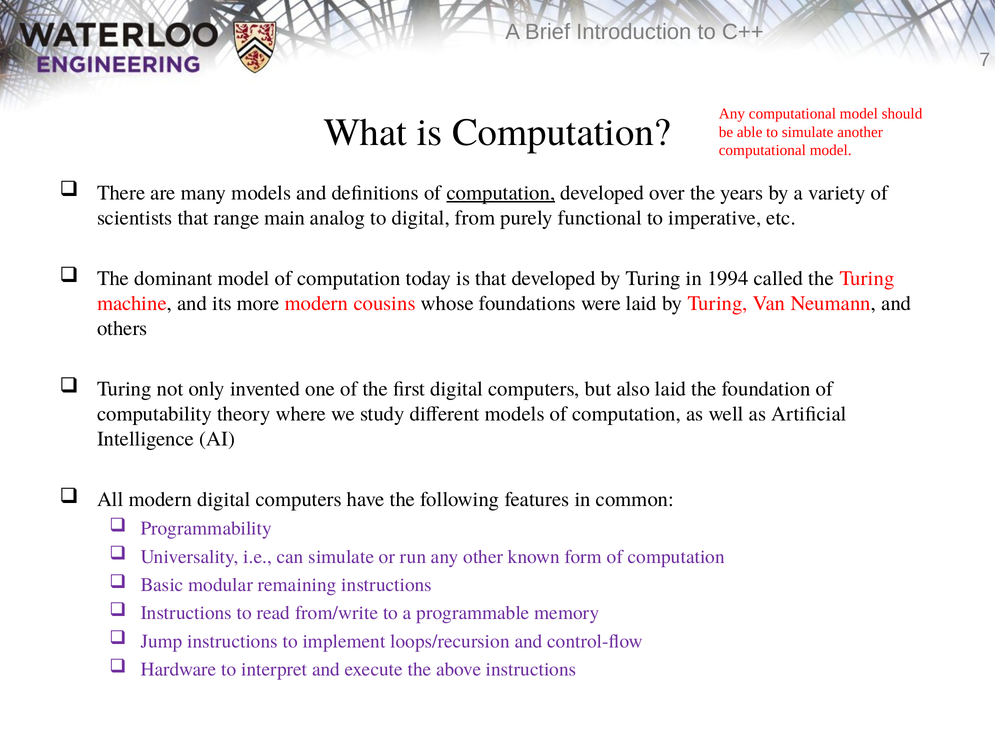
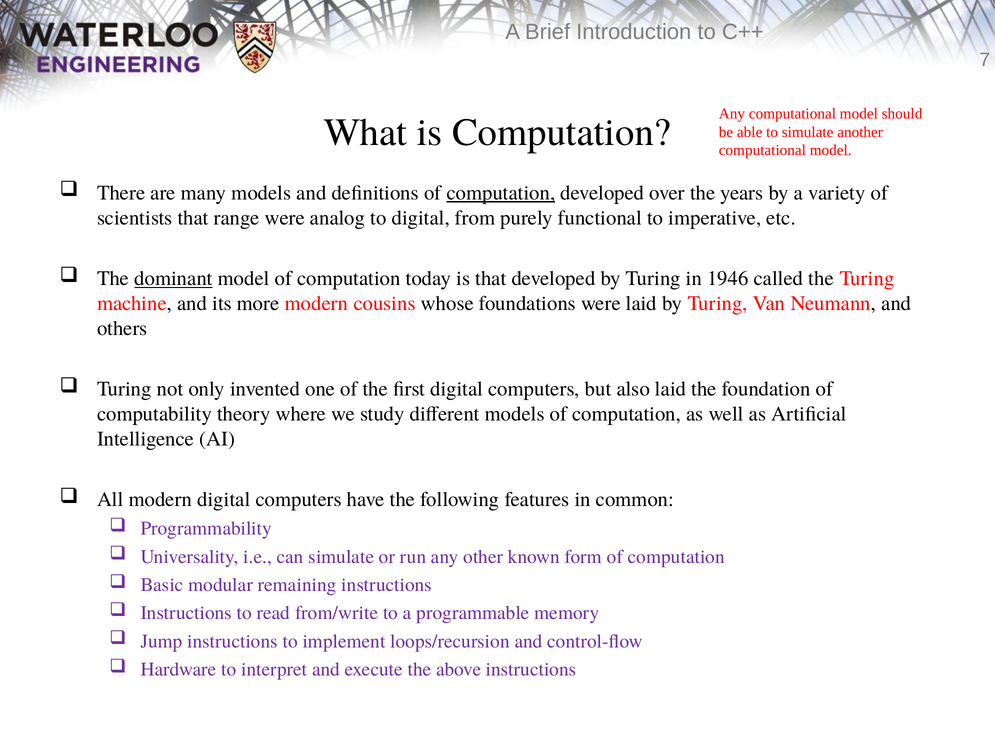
range main: main -> were
dominant underline: none -> present
1994: 1994 -> 1946
